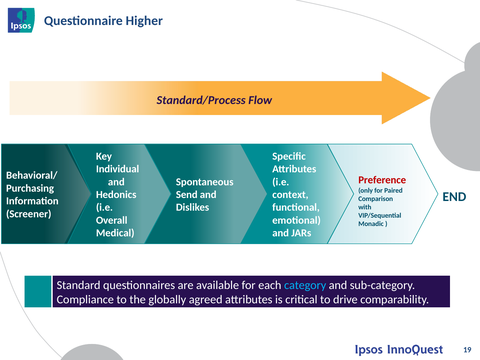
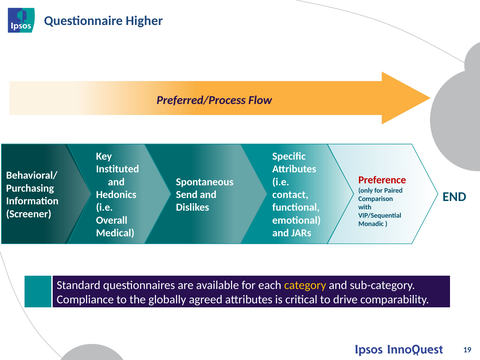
Standard/Process: Standard/Process -> Preferred/Process
Individual: Individual -> Instituted
context: context -> contact
category colour: light blue -> yellow
